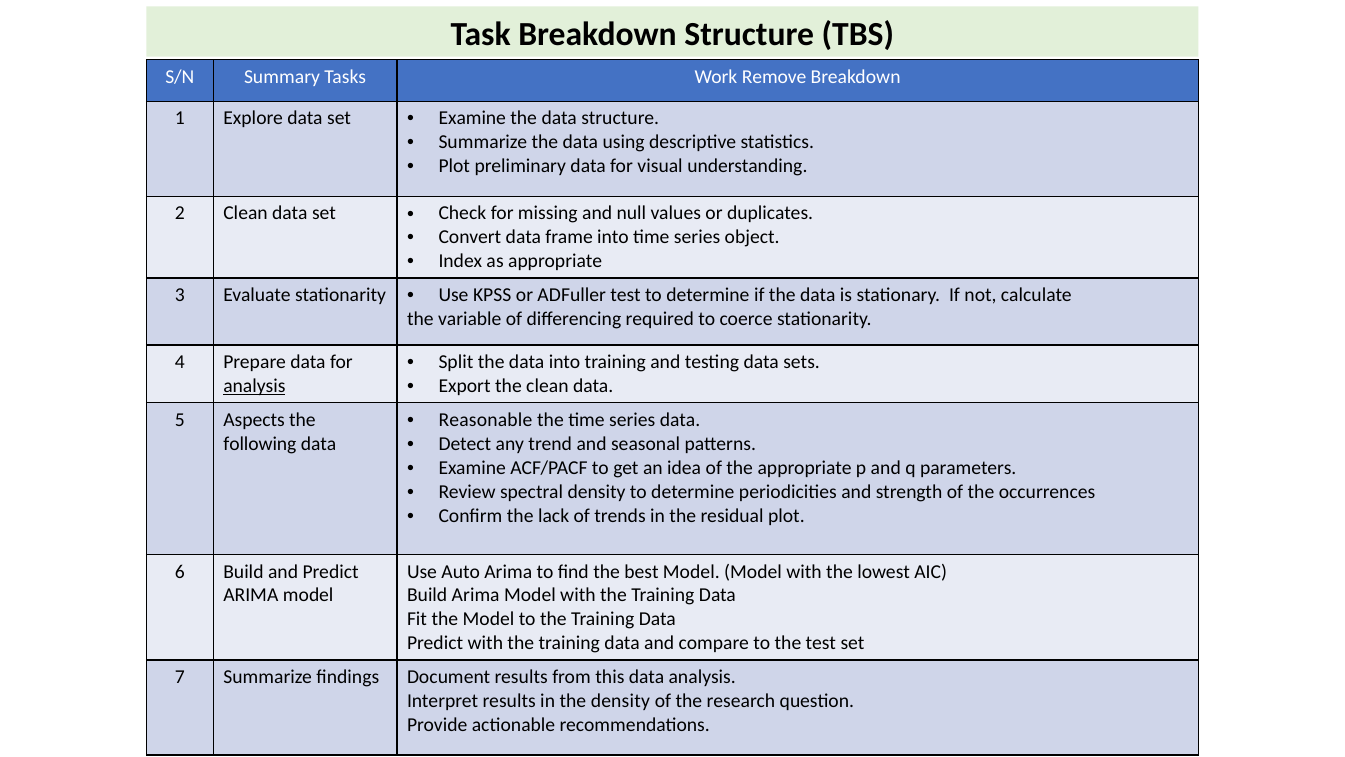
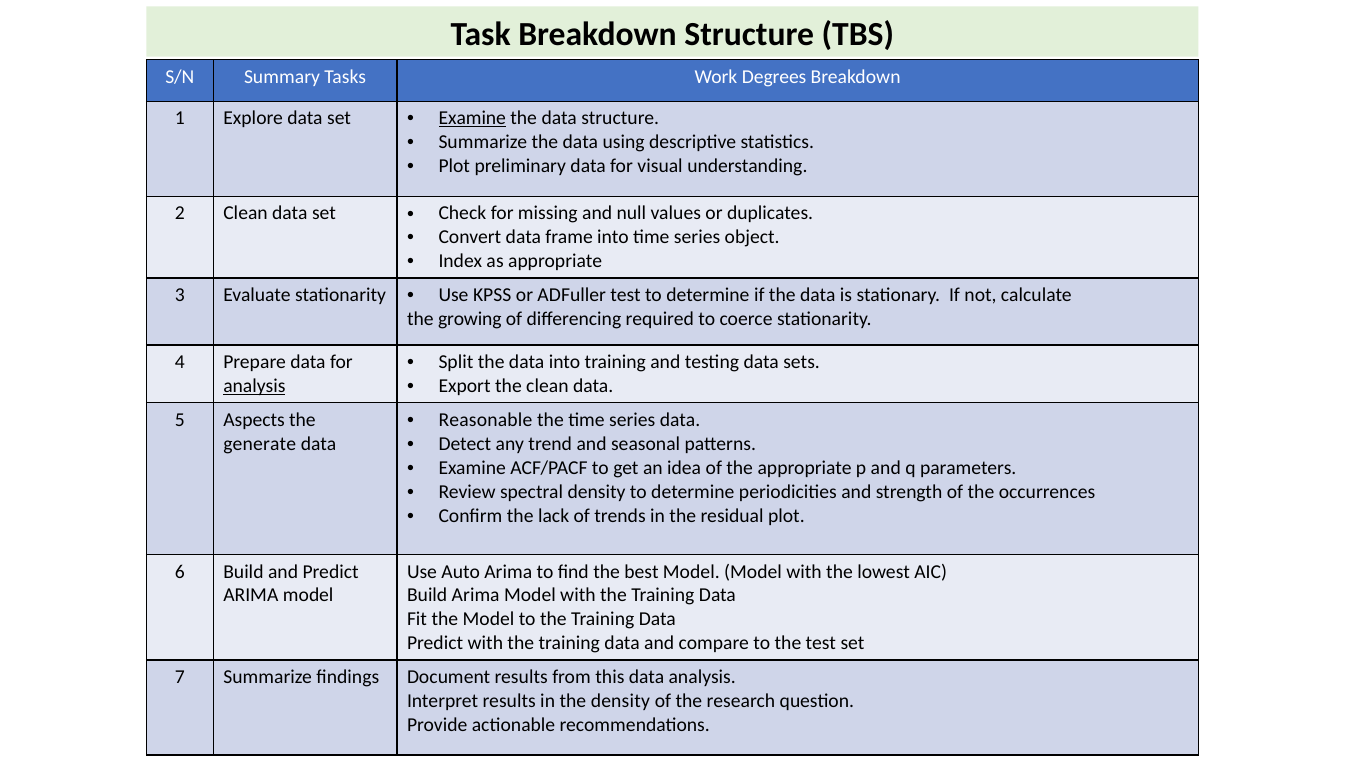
Remove: Remove -> Degrees
Examine at (472, 118) underline: none -> present
variable: variable -> growing
following: following -> generate
